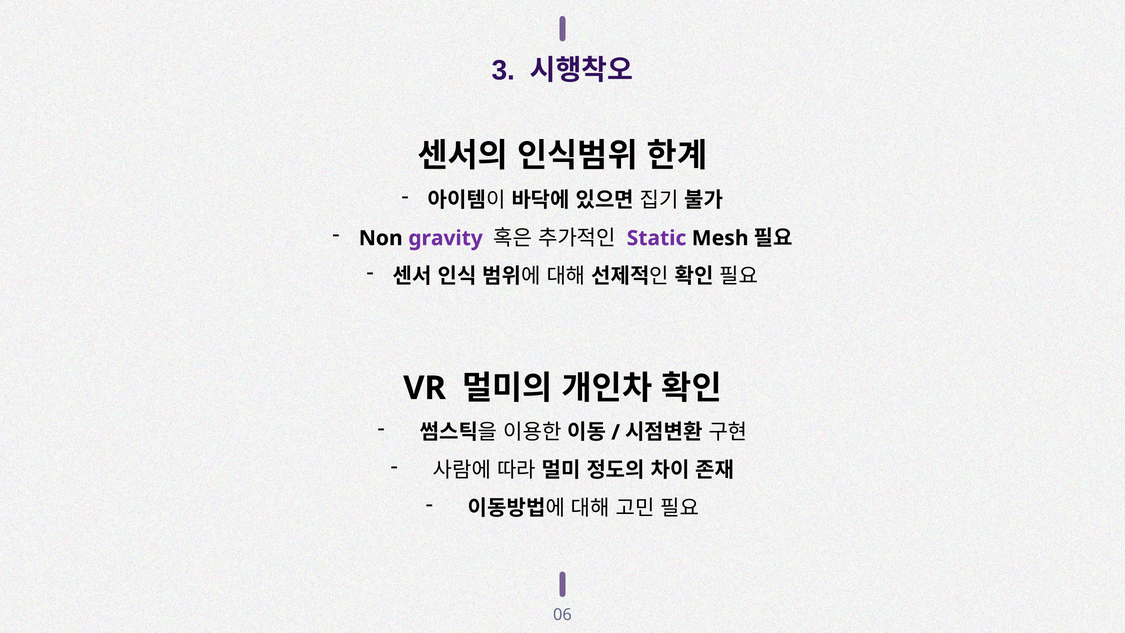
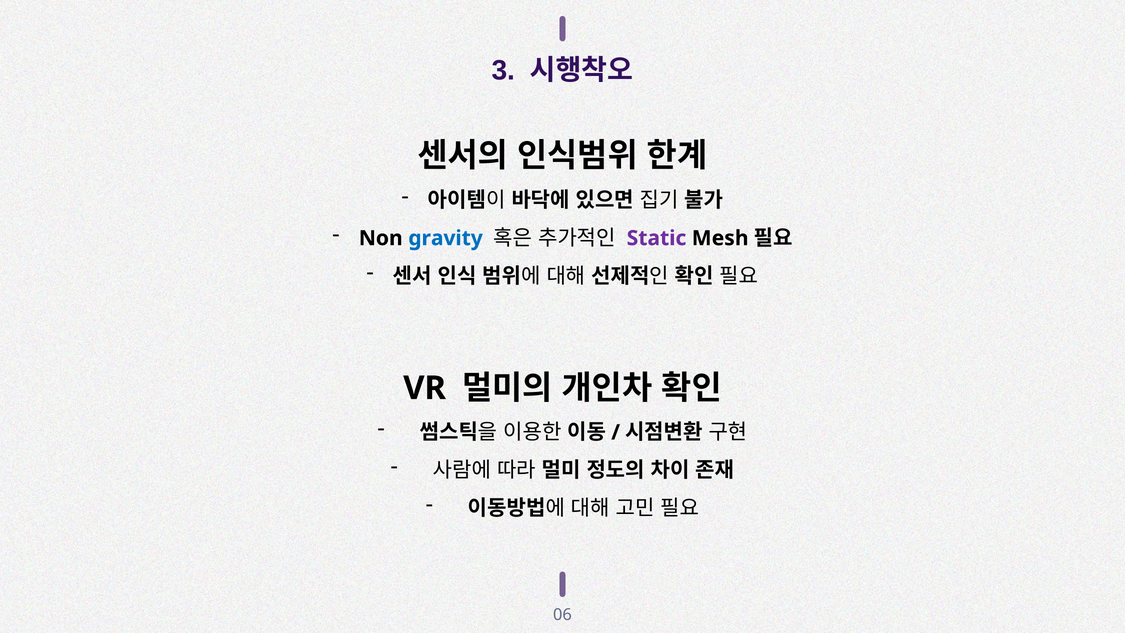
gravity colour: purple -> blue
